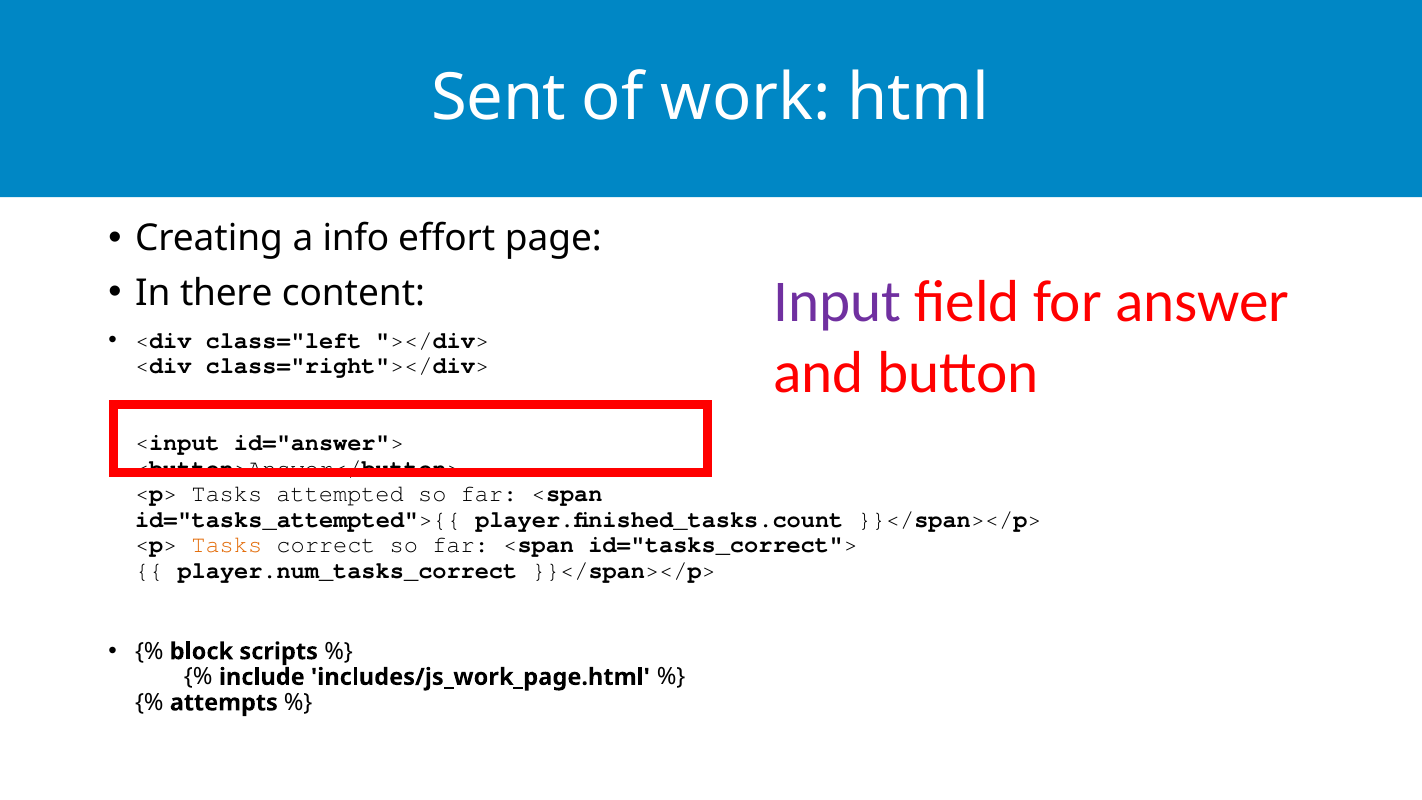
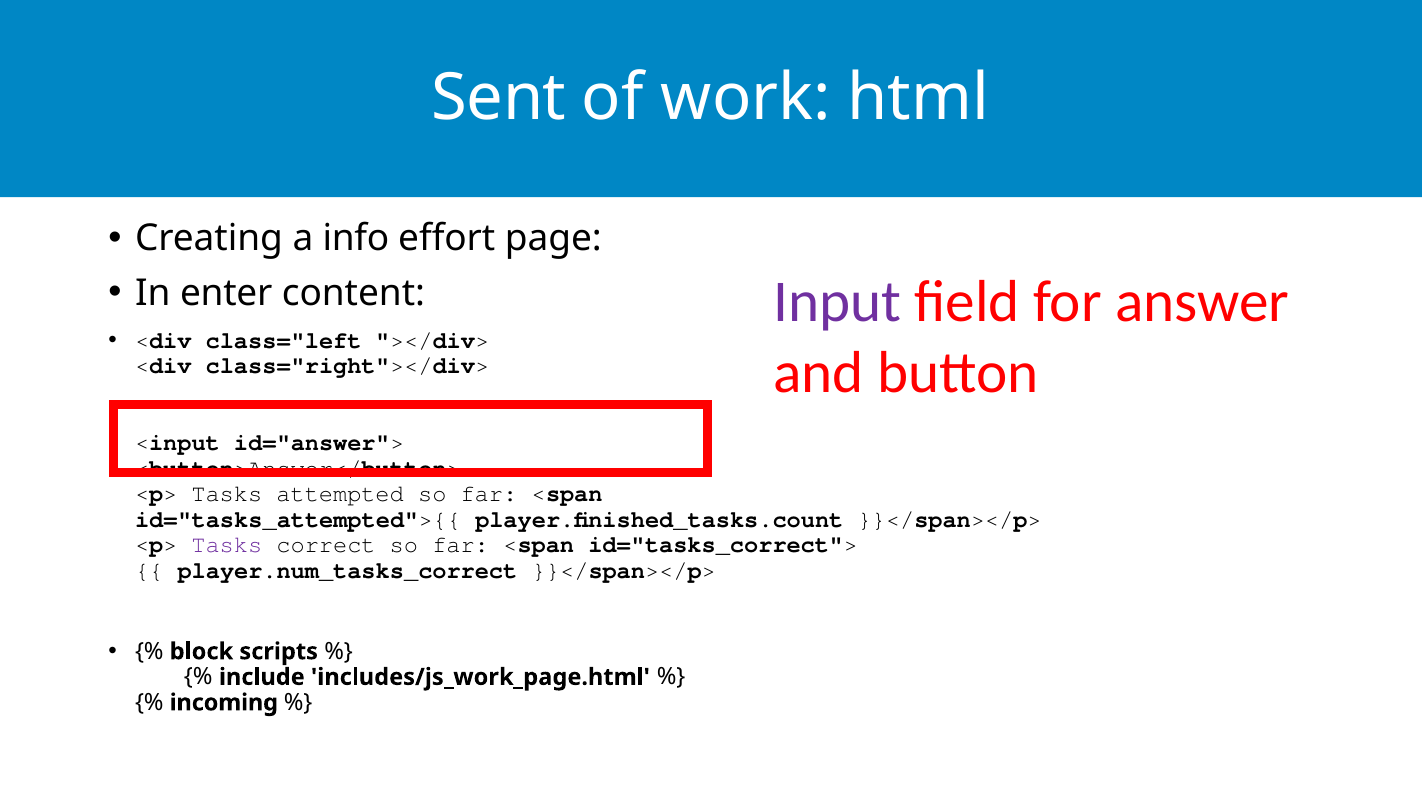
there: there -> enter
Tasks at (227, 545) colour: orange -> purple
attempts: attempts -> incoming
